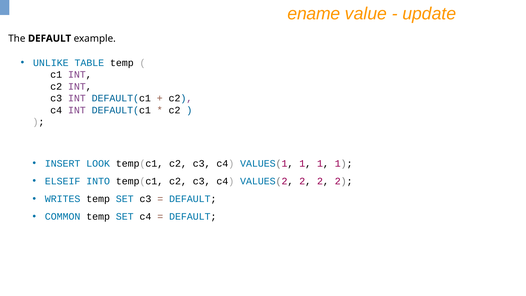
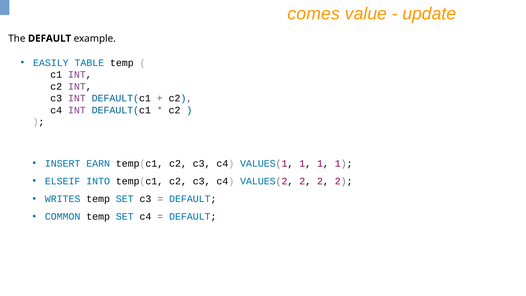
ename: ename -> comes
UNLIKE: UNLIKE -> EASILY
LOOK: LOOK -> EARN
